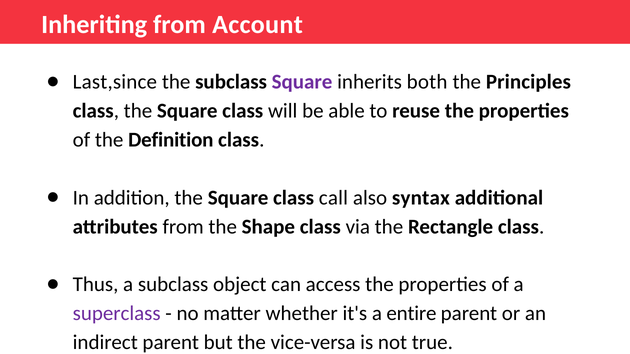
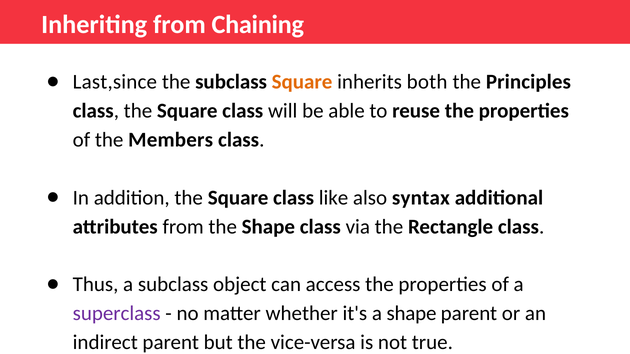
Account: Account -> Chaining
Square at (302, 82) colour: purple -> orange
Definition: Definition -> Members
call: call -> like
a entire: entire -> shape
